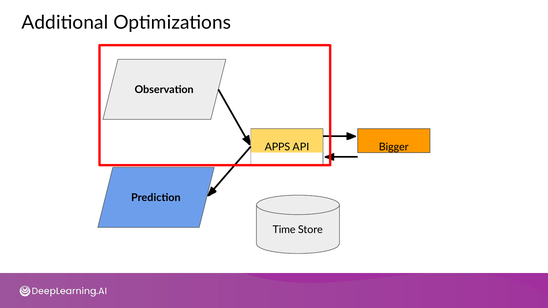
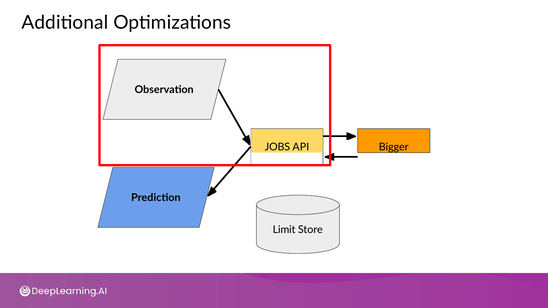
APPS: APPS -> JOBS
Time: Time -> Limit
